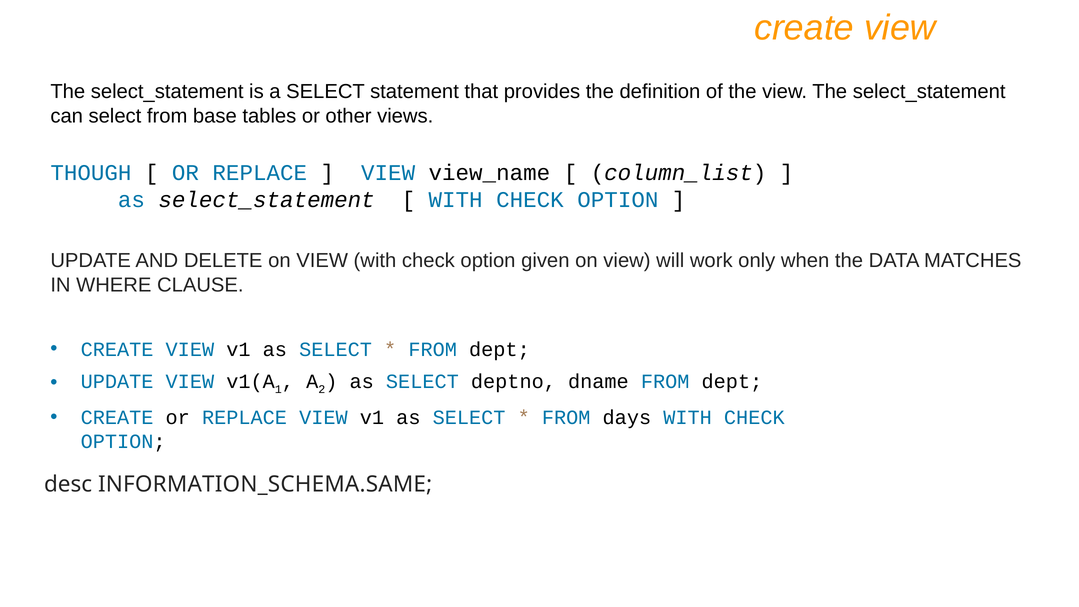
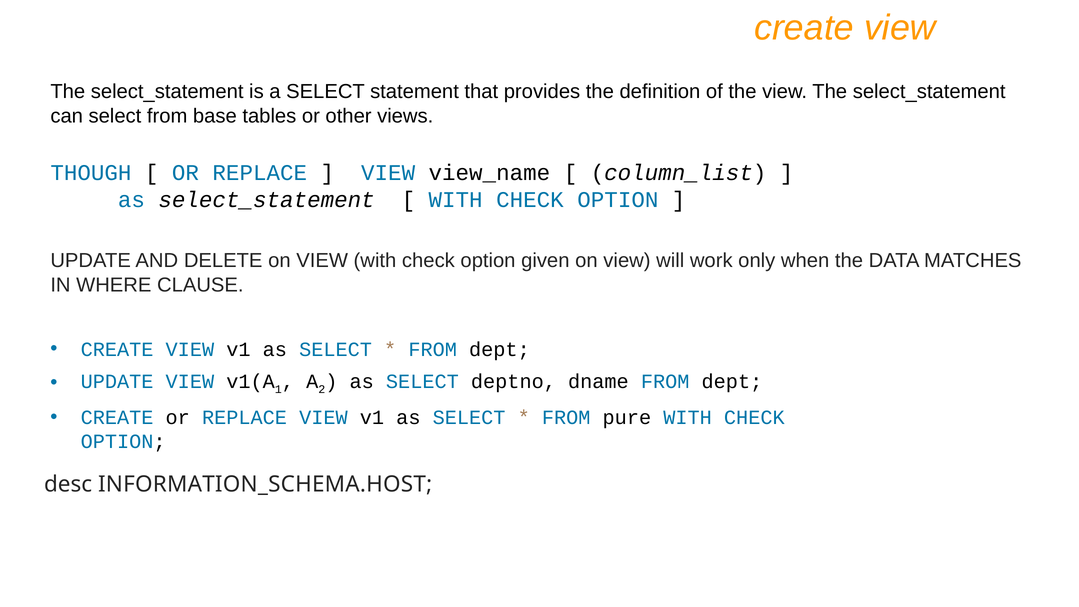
days: days -> pure
INFORMATION_SCHEMA.SAME: INFORMATION_SCHEMA.SAME -> INFORMATION_SCHEMA.HOST
